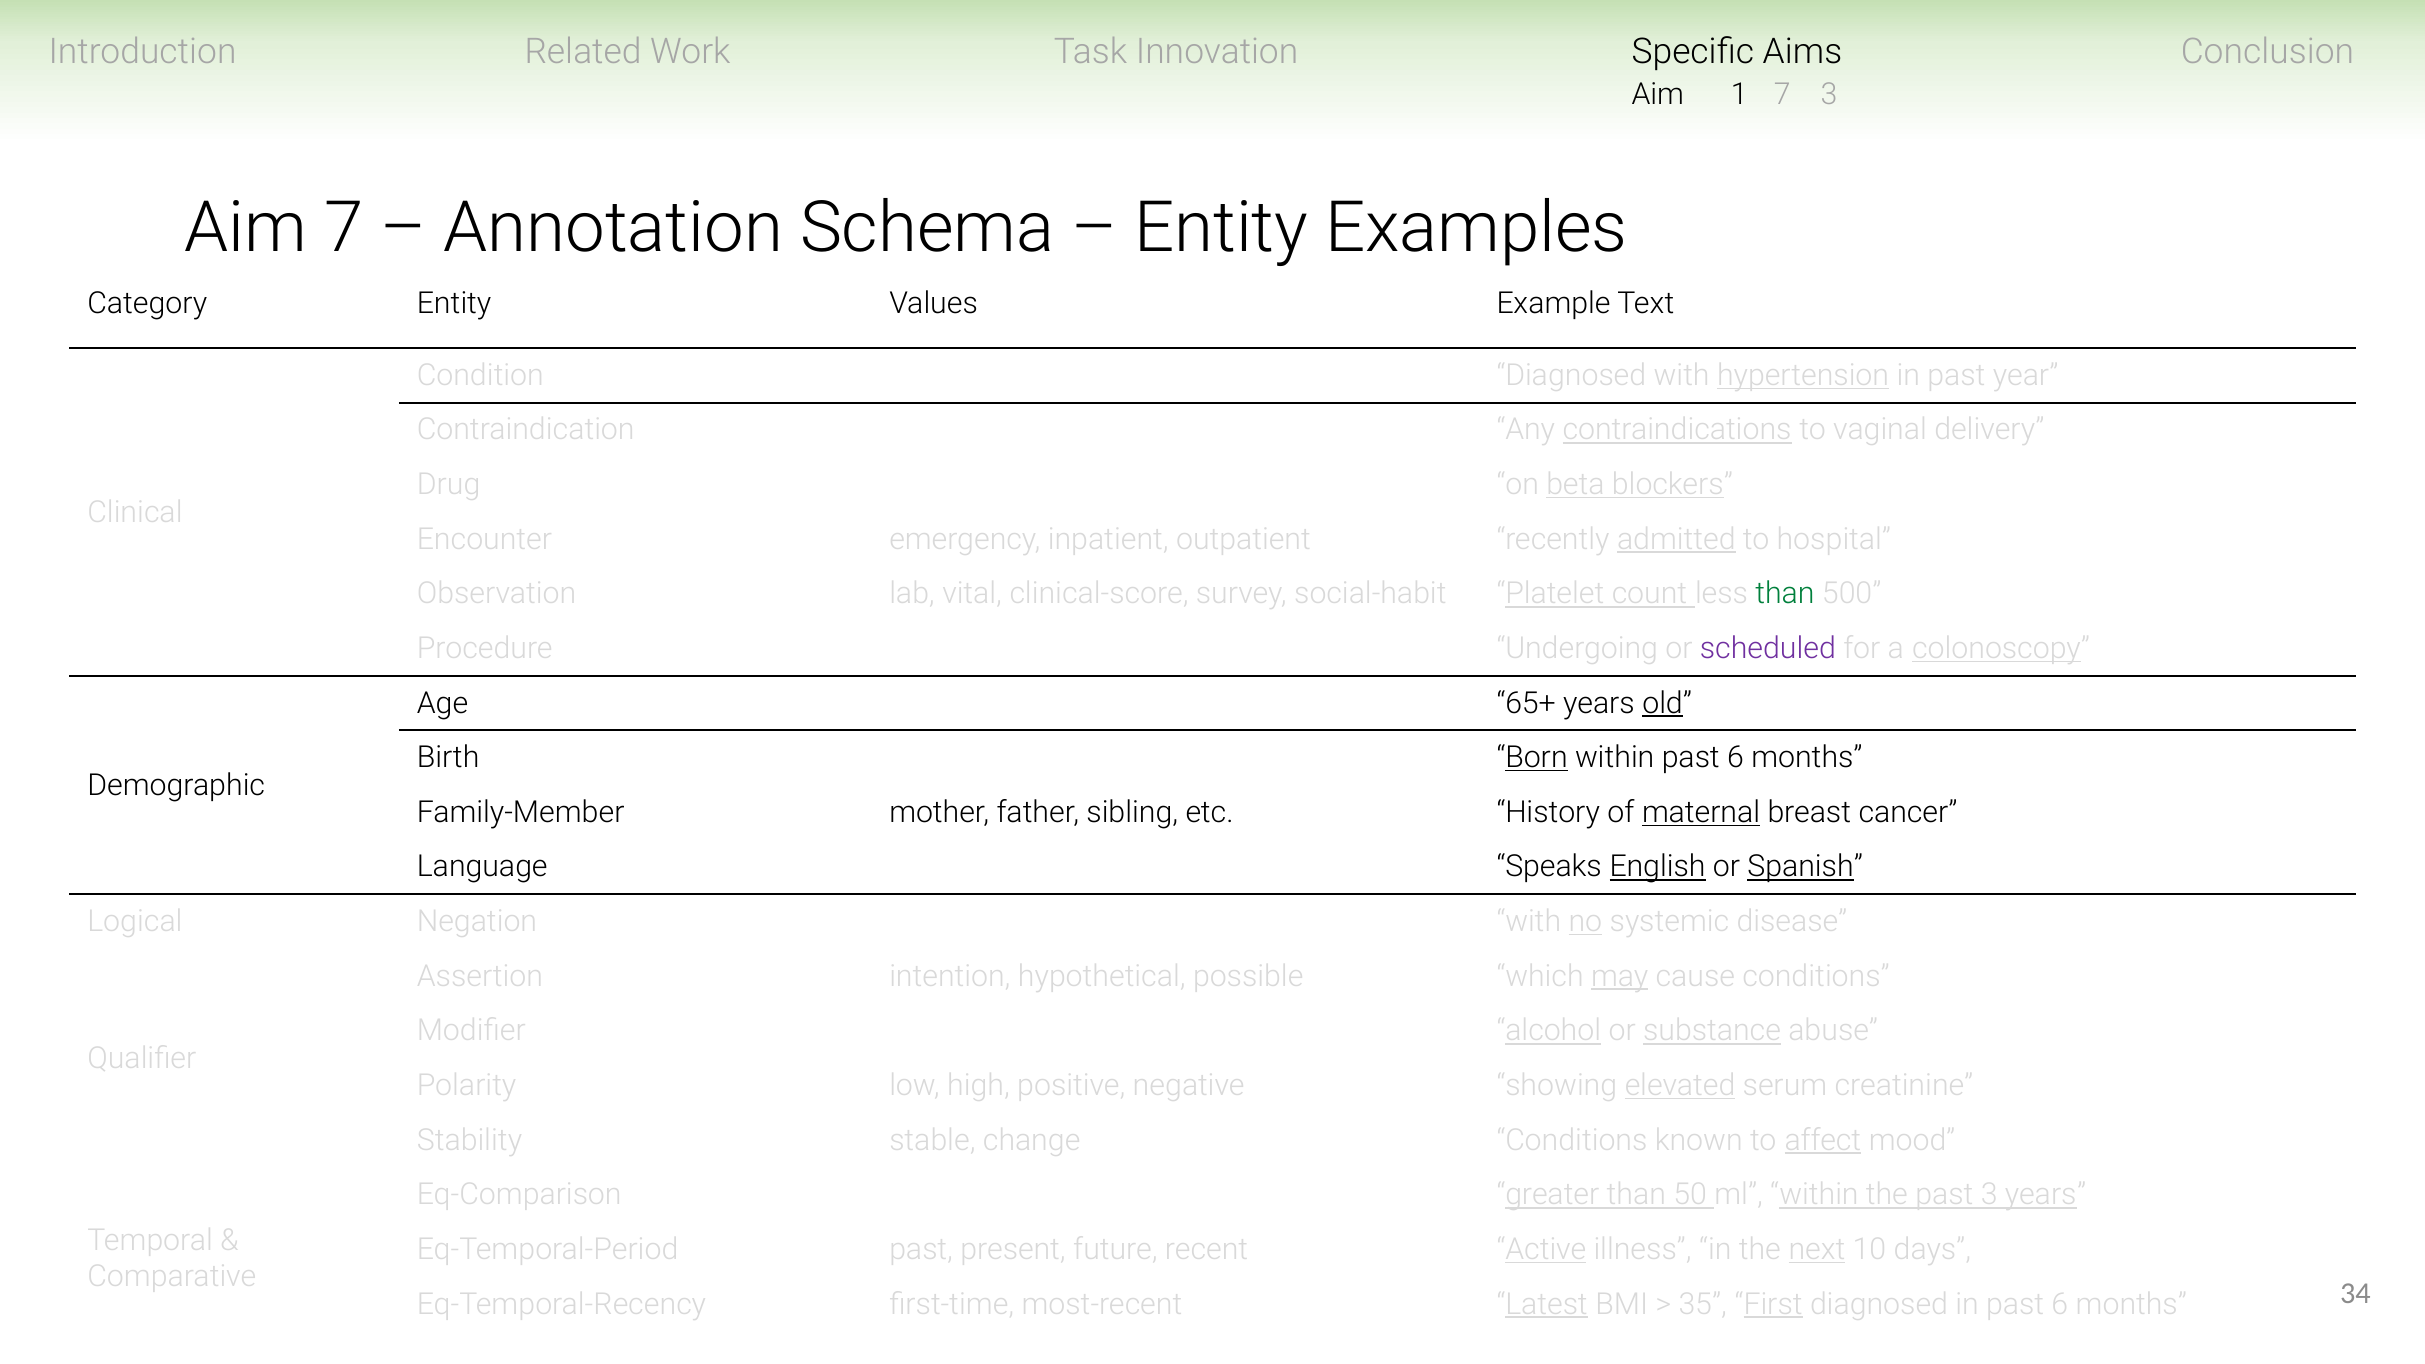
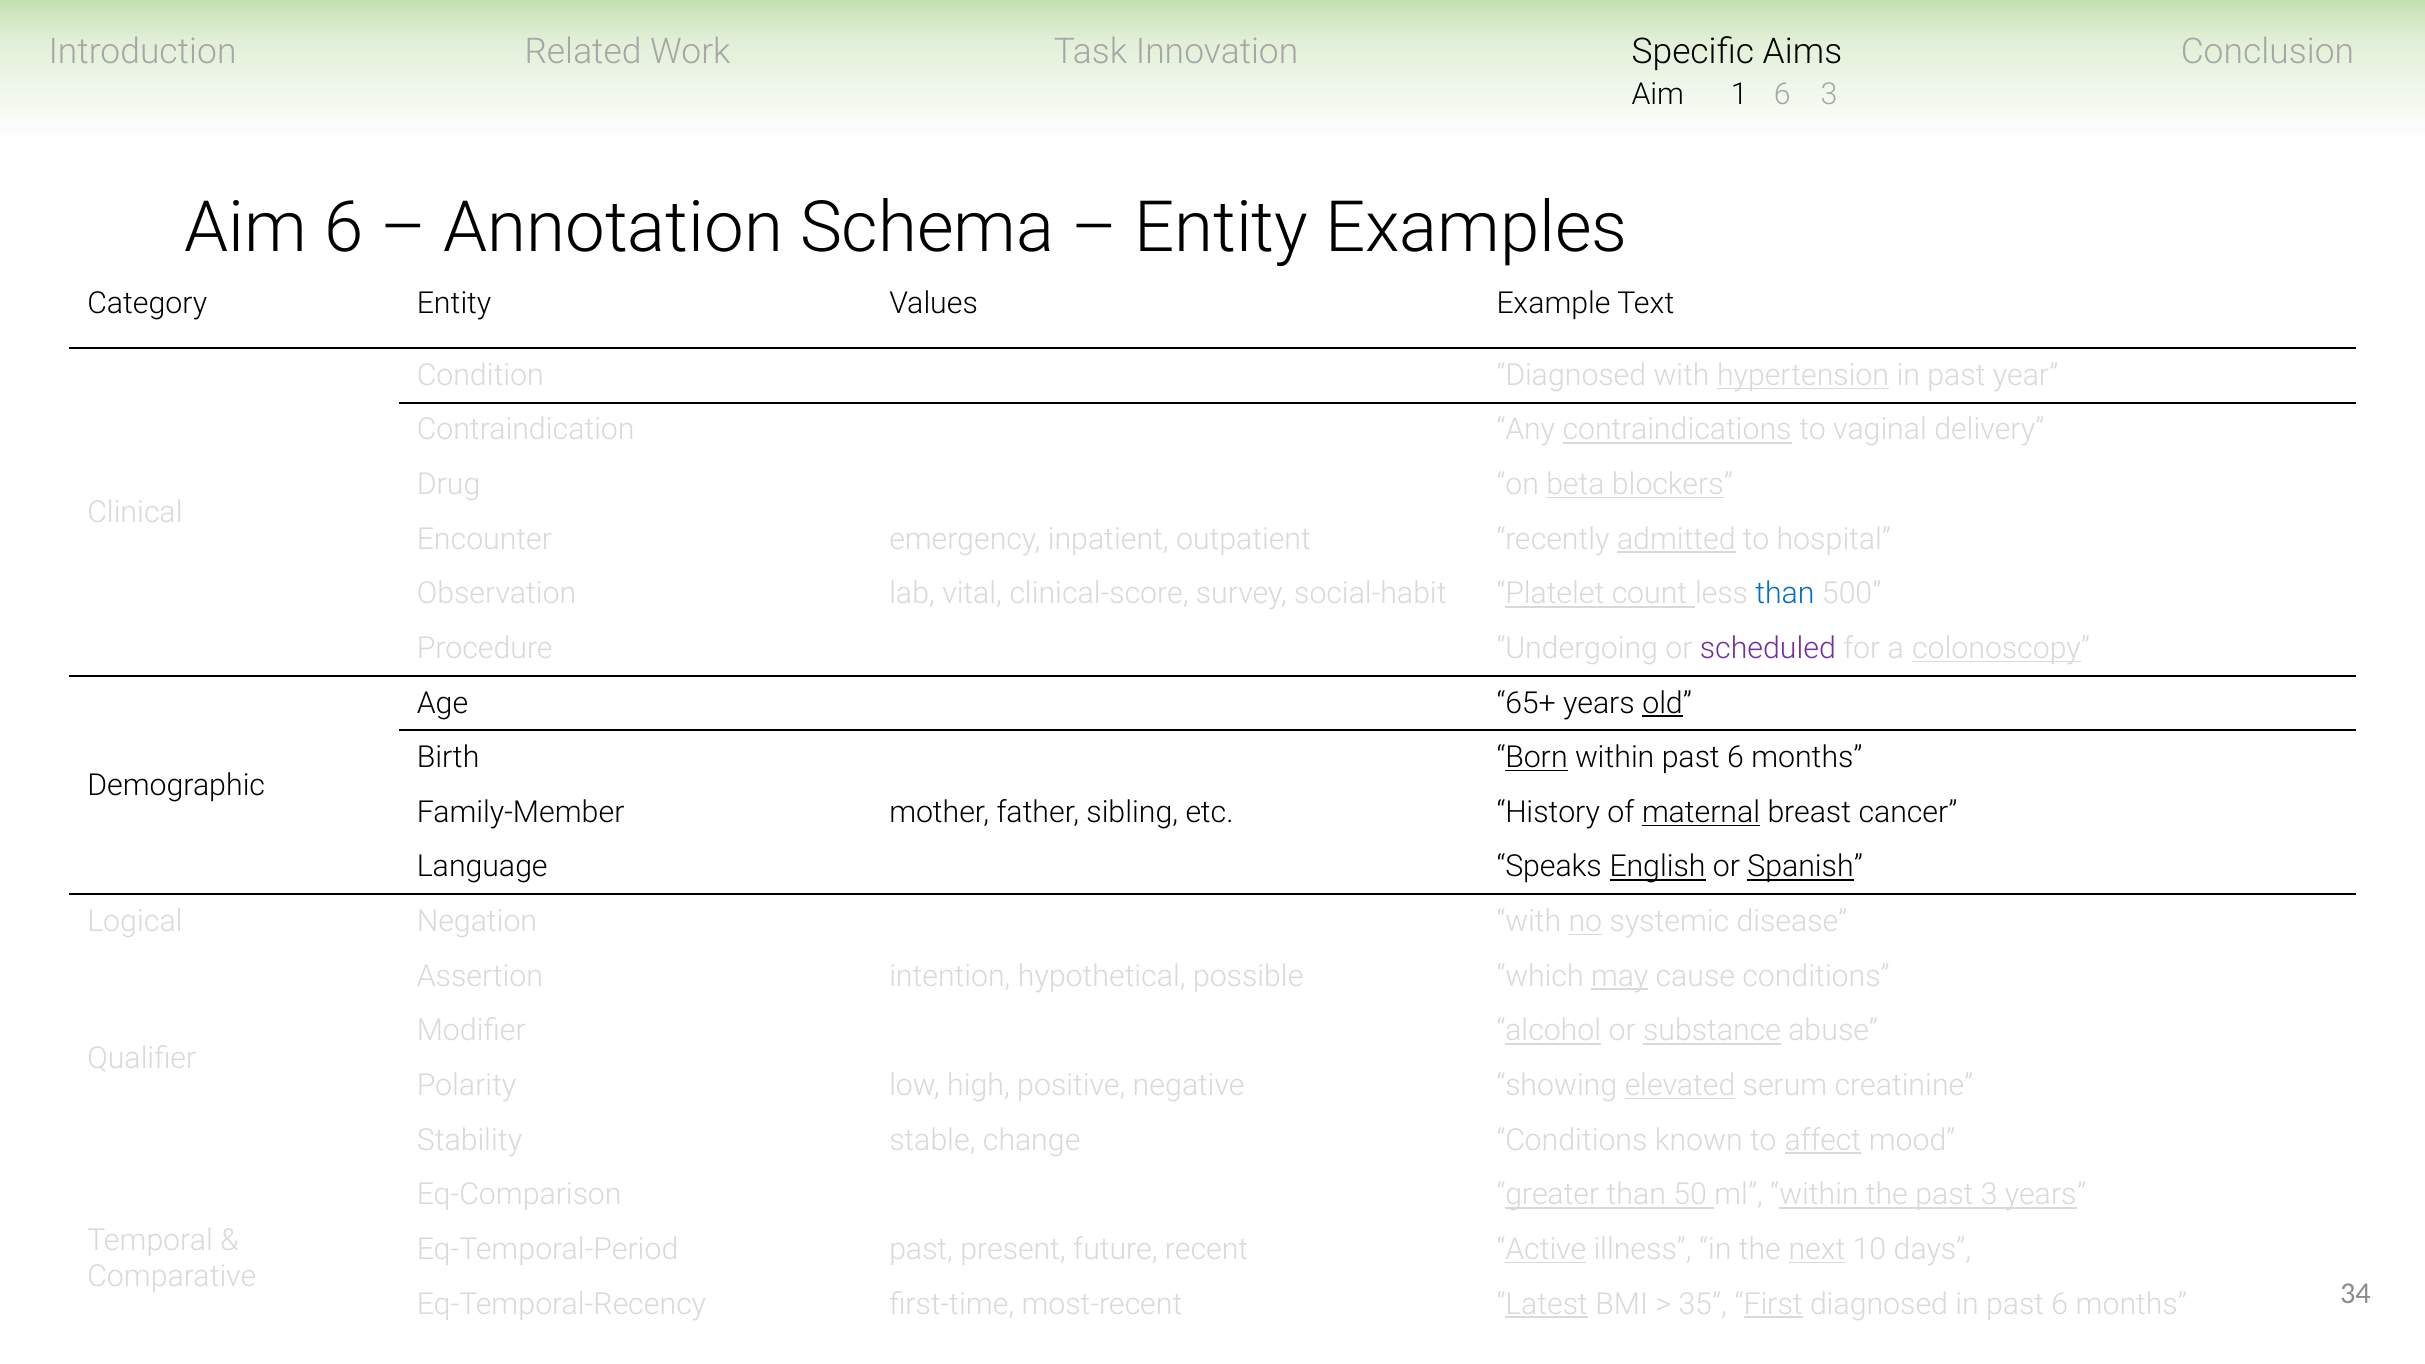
1 7: 7 -> 6
Aim 7: 7 -> 6
than at (1785, 594) colour: green -> blue
